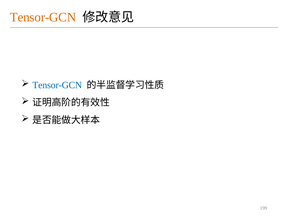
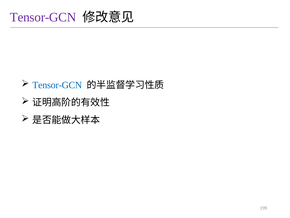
Tensor-GCN at (43, 17) colour: orange -> purple
